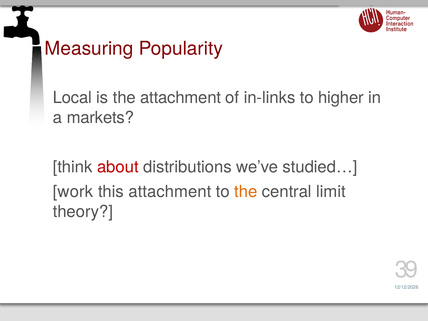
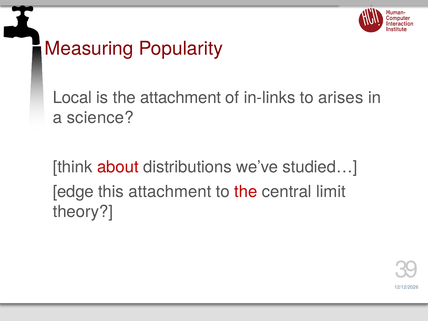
higher: higher -> arises
markets: markets -> science
work: work -> edge
the at (246, 192) colour: orange -> red
